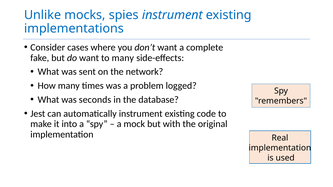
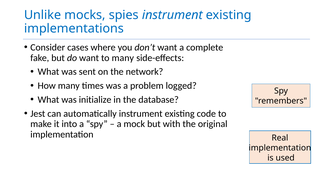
seconds: seconds -> initialize
